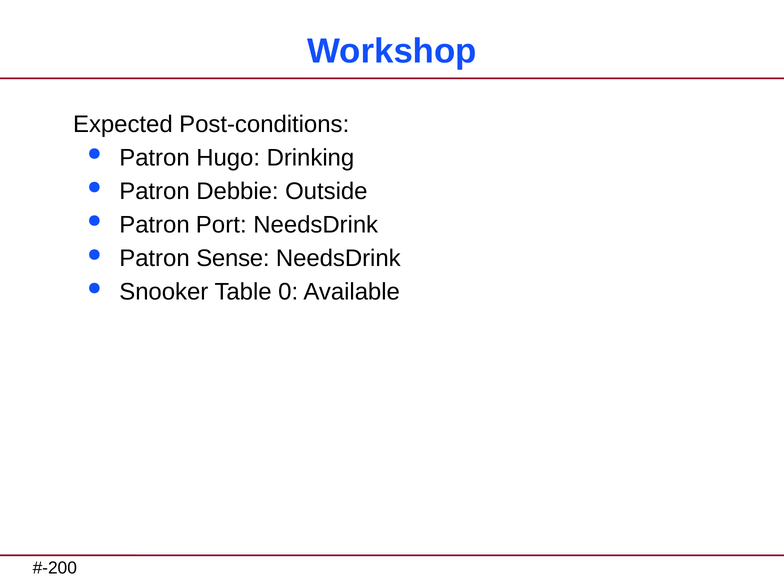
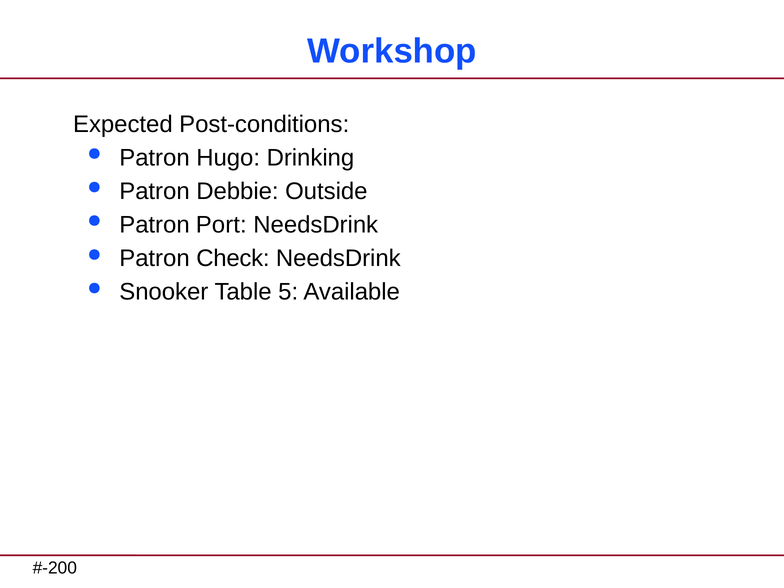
Sense: Sense -> Check
0: 0 -> 5
